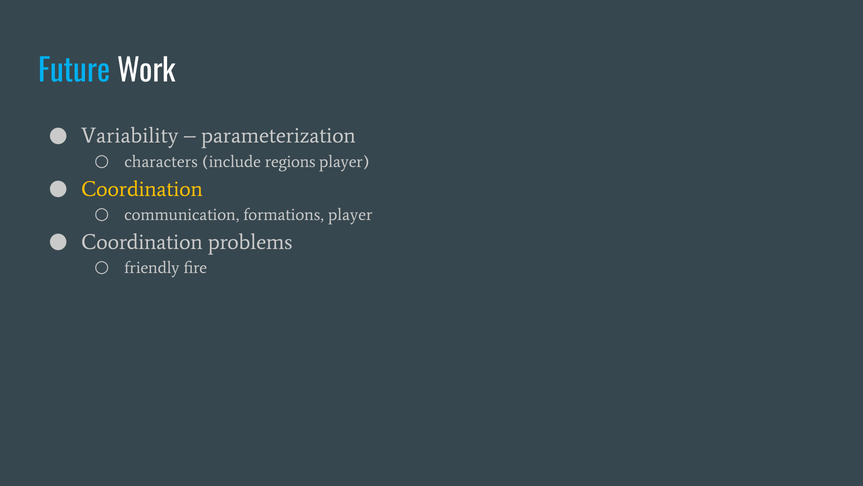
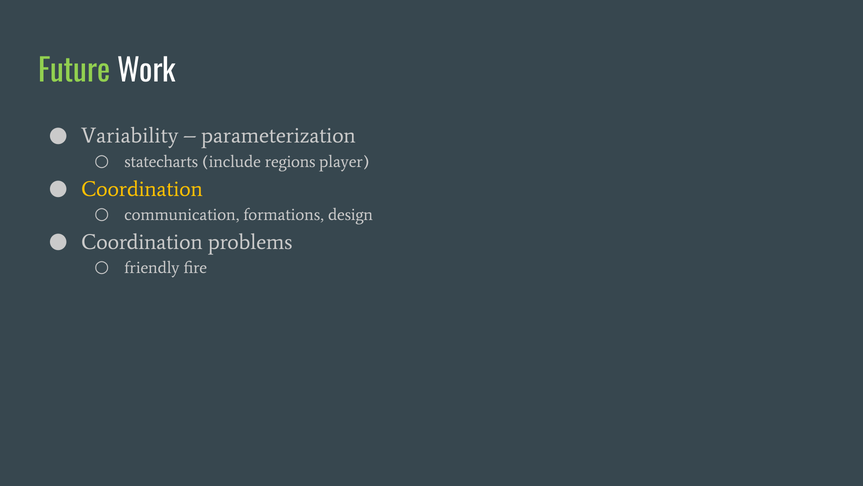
Future colour: light blue -> light green
characters: characters -> statecharts
formations player: player -> design
